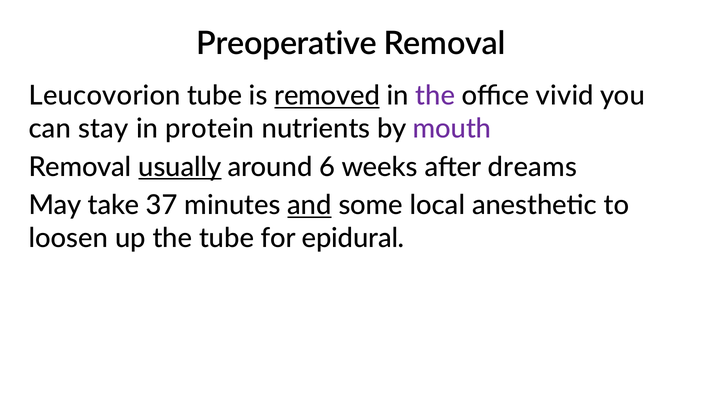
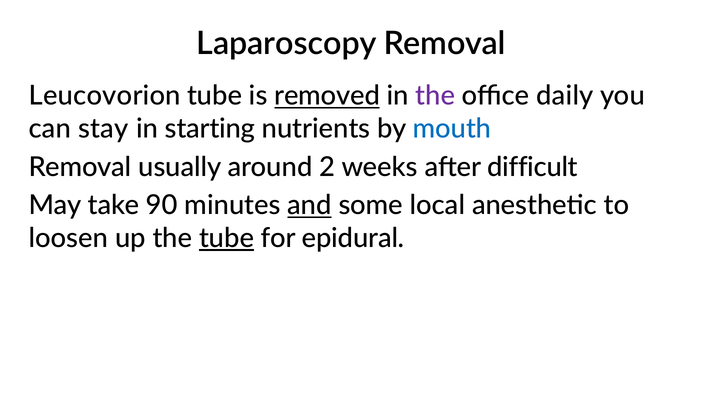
Preoperative: Preoperative -> Laparoscopy
vivid: vivid -> daily
protein: protein -> starting
mouth colour: purple -> blue
usually underline: present -> none
6: 6 -> 2
dreams: dreams -> difficult
37: 37 -> 90
tube at (227, 238) underline: none -> present
